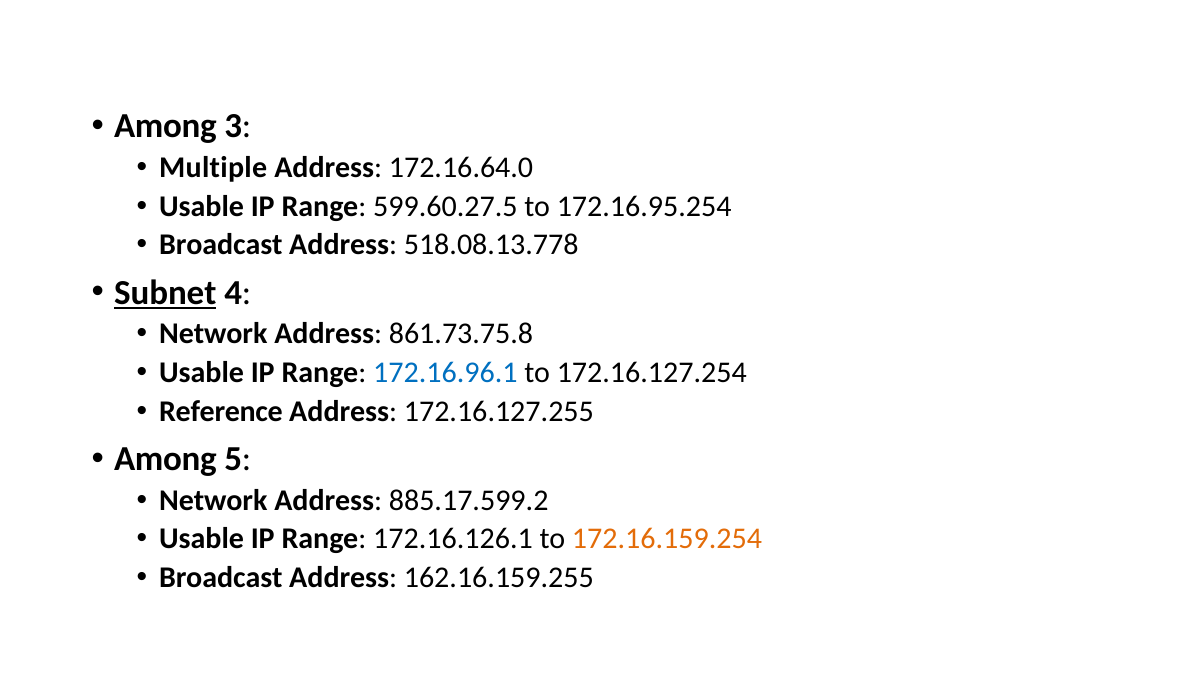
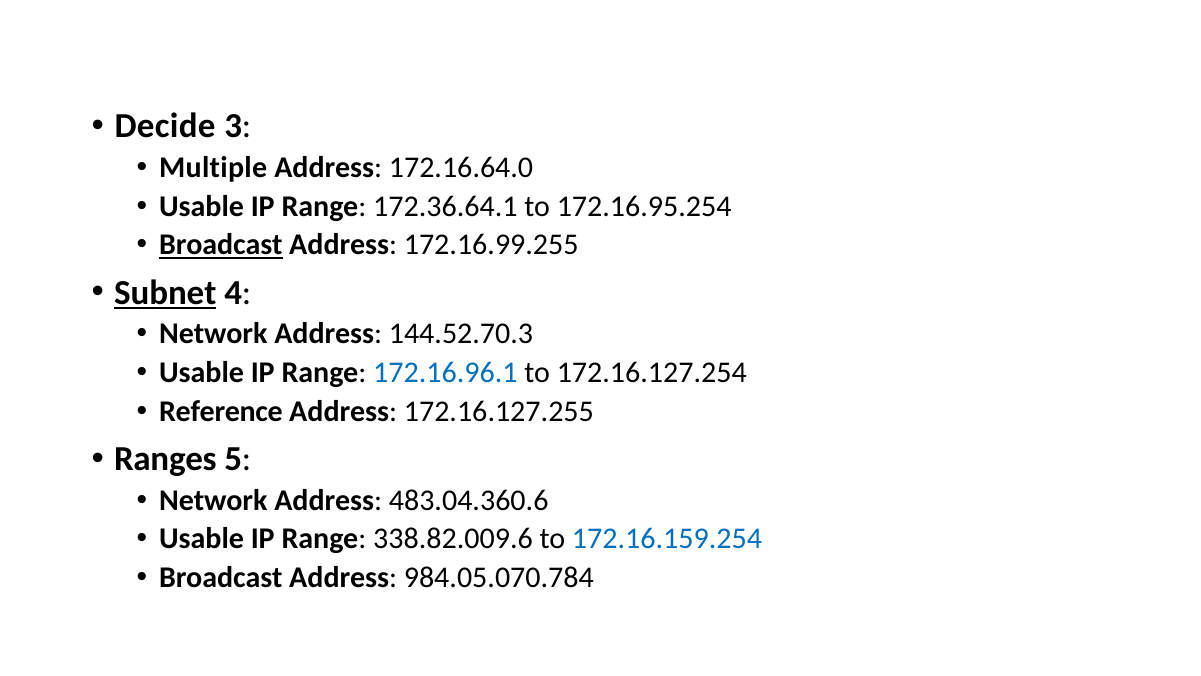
Among at (165, 126): Among -> Decide
599.60.27.5: 599.60.27.5 -> 172.36.64.1
Broadcast at (221, 245) underline: none -> present
518.08.13.778: 518.08.13.778 -> 172.16.99.255
861.73.75.8: 861.73.75.8 -> 144.52.70.3
Among at (165, 459): Among -> Ranges
885.17.599.2: 885.17.599.2 -> 483.04.360.6
172.16.126.1: 172.16.126.1 -> 338.82.009.6
172.16.159.254 colour: orange -> blue
162.16.159.255: 162.16.159.255 -> 984.05.070.784
